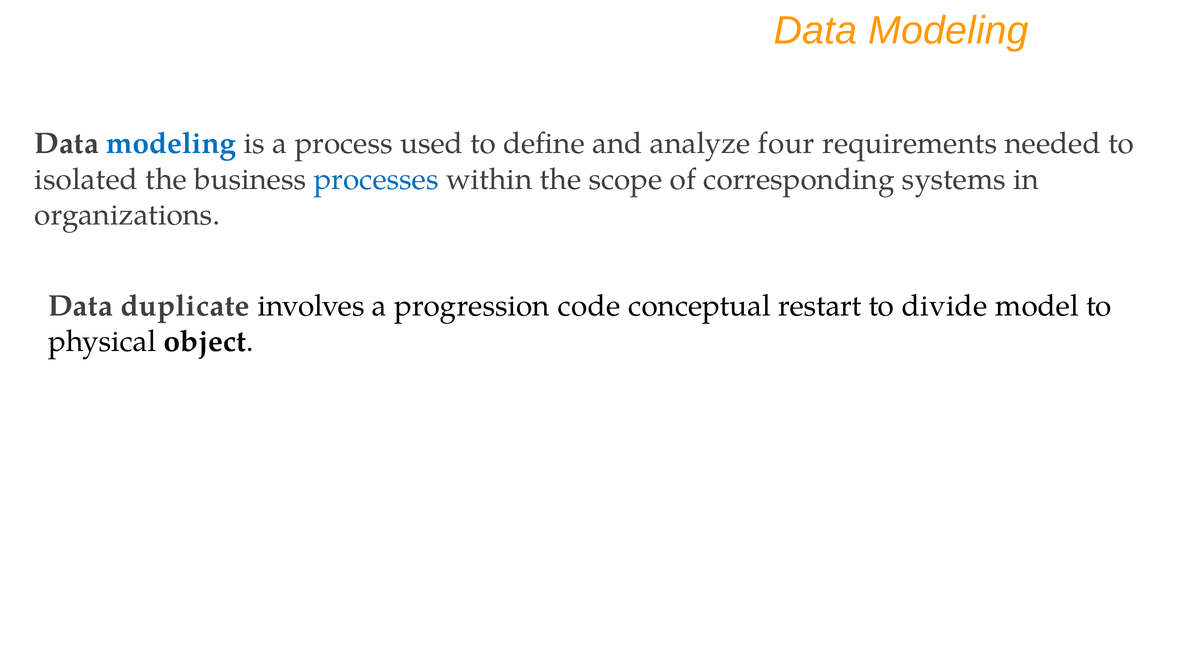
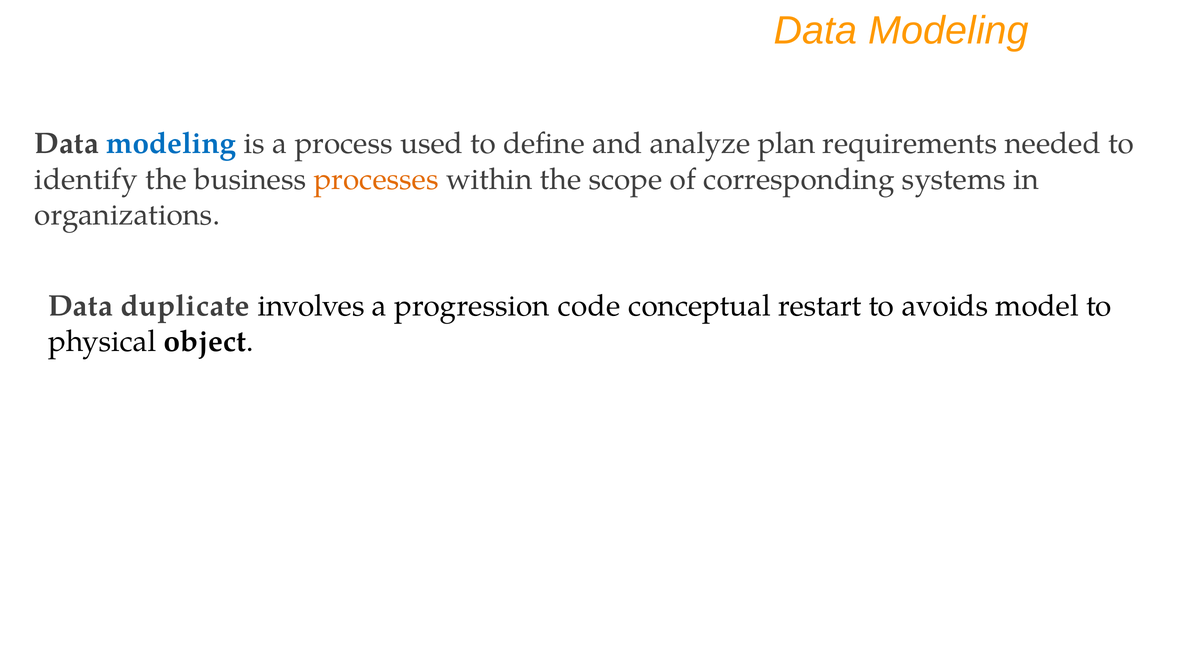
four: four -> plan
isolated: isolated -> identify
processes colour: blue -> orange
divide: divide -> avoids
